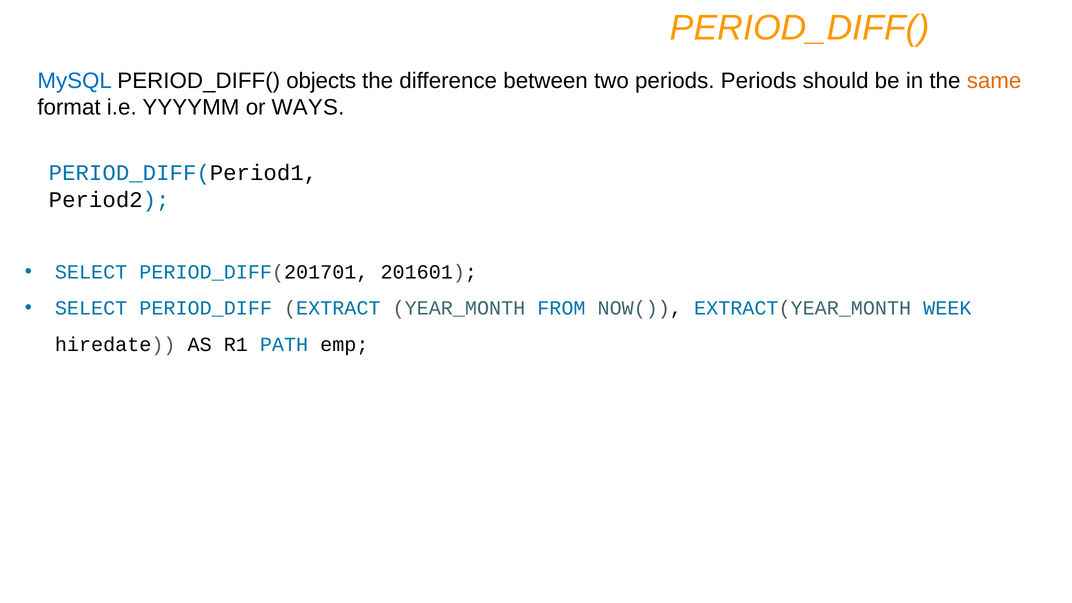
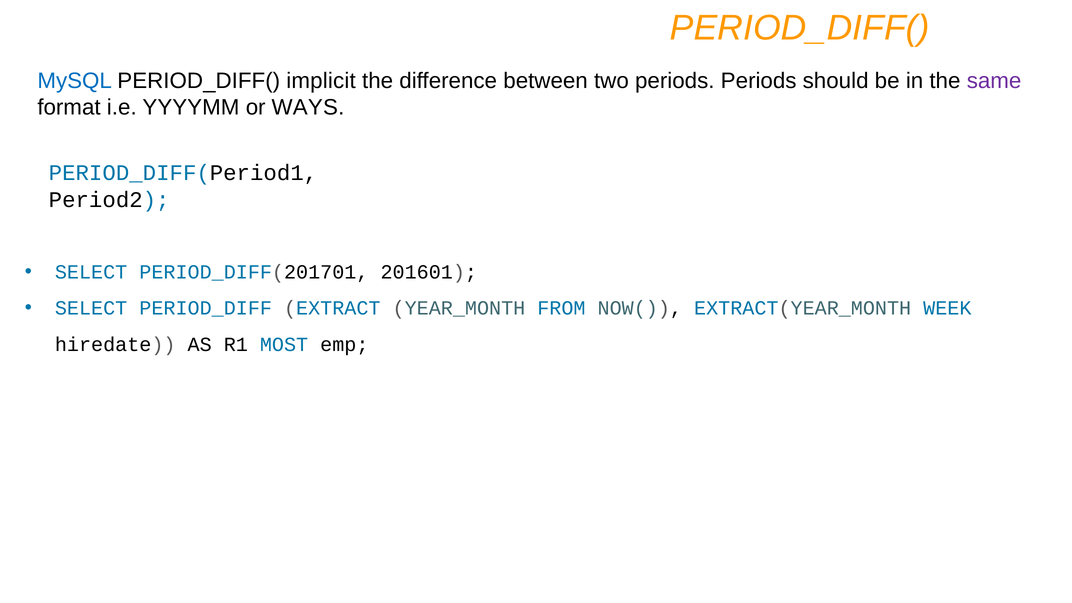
objects: objects -> implicit
same colour: orange -> purple
PATH: PATH -> MOST
